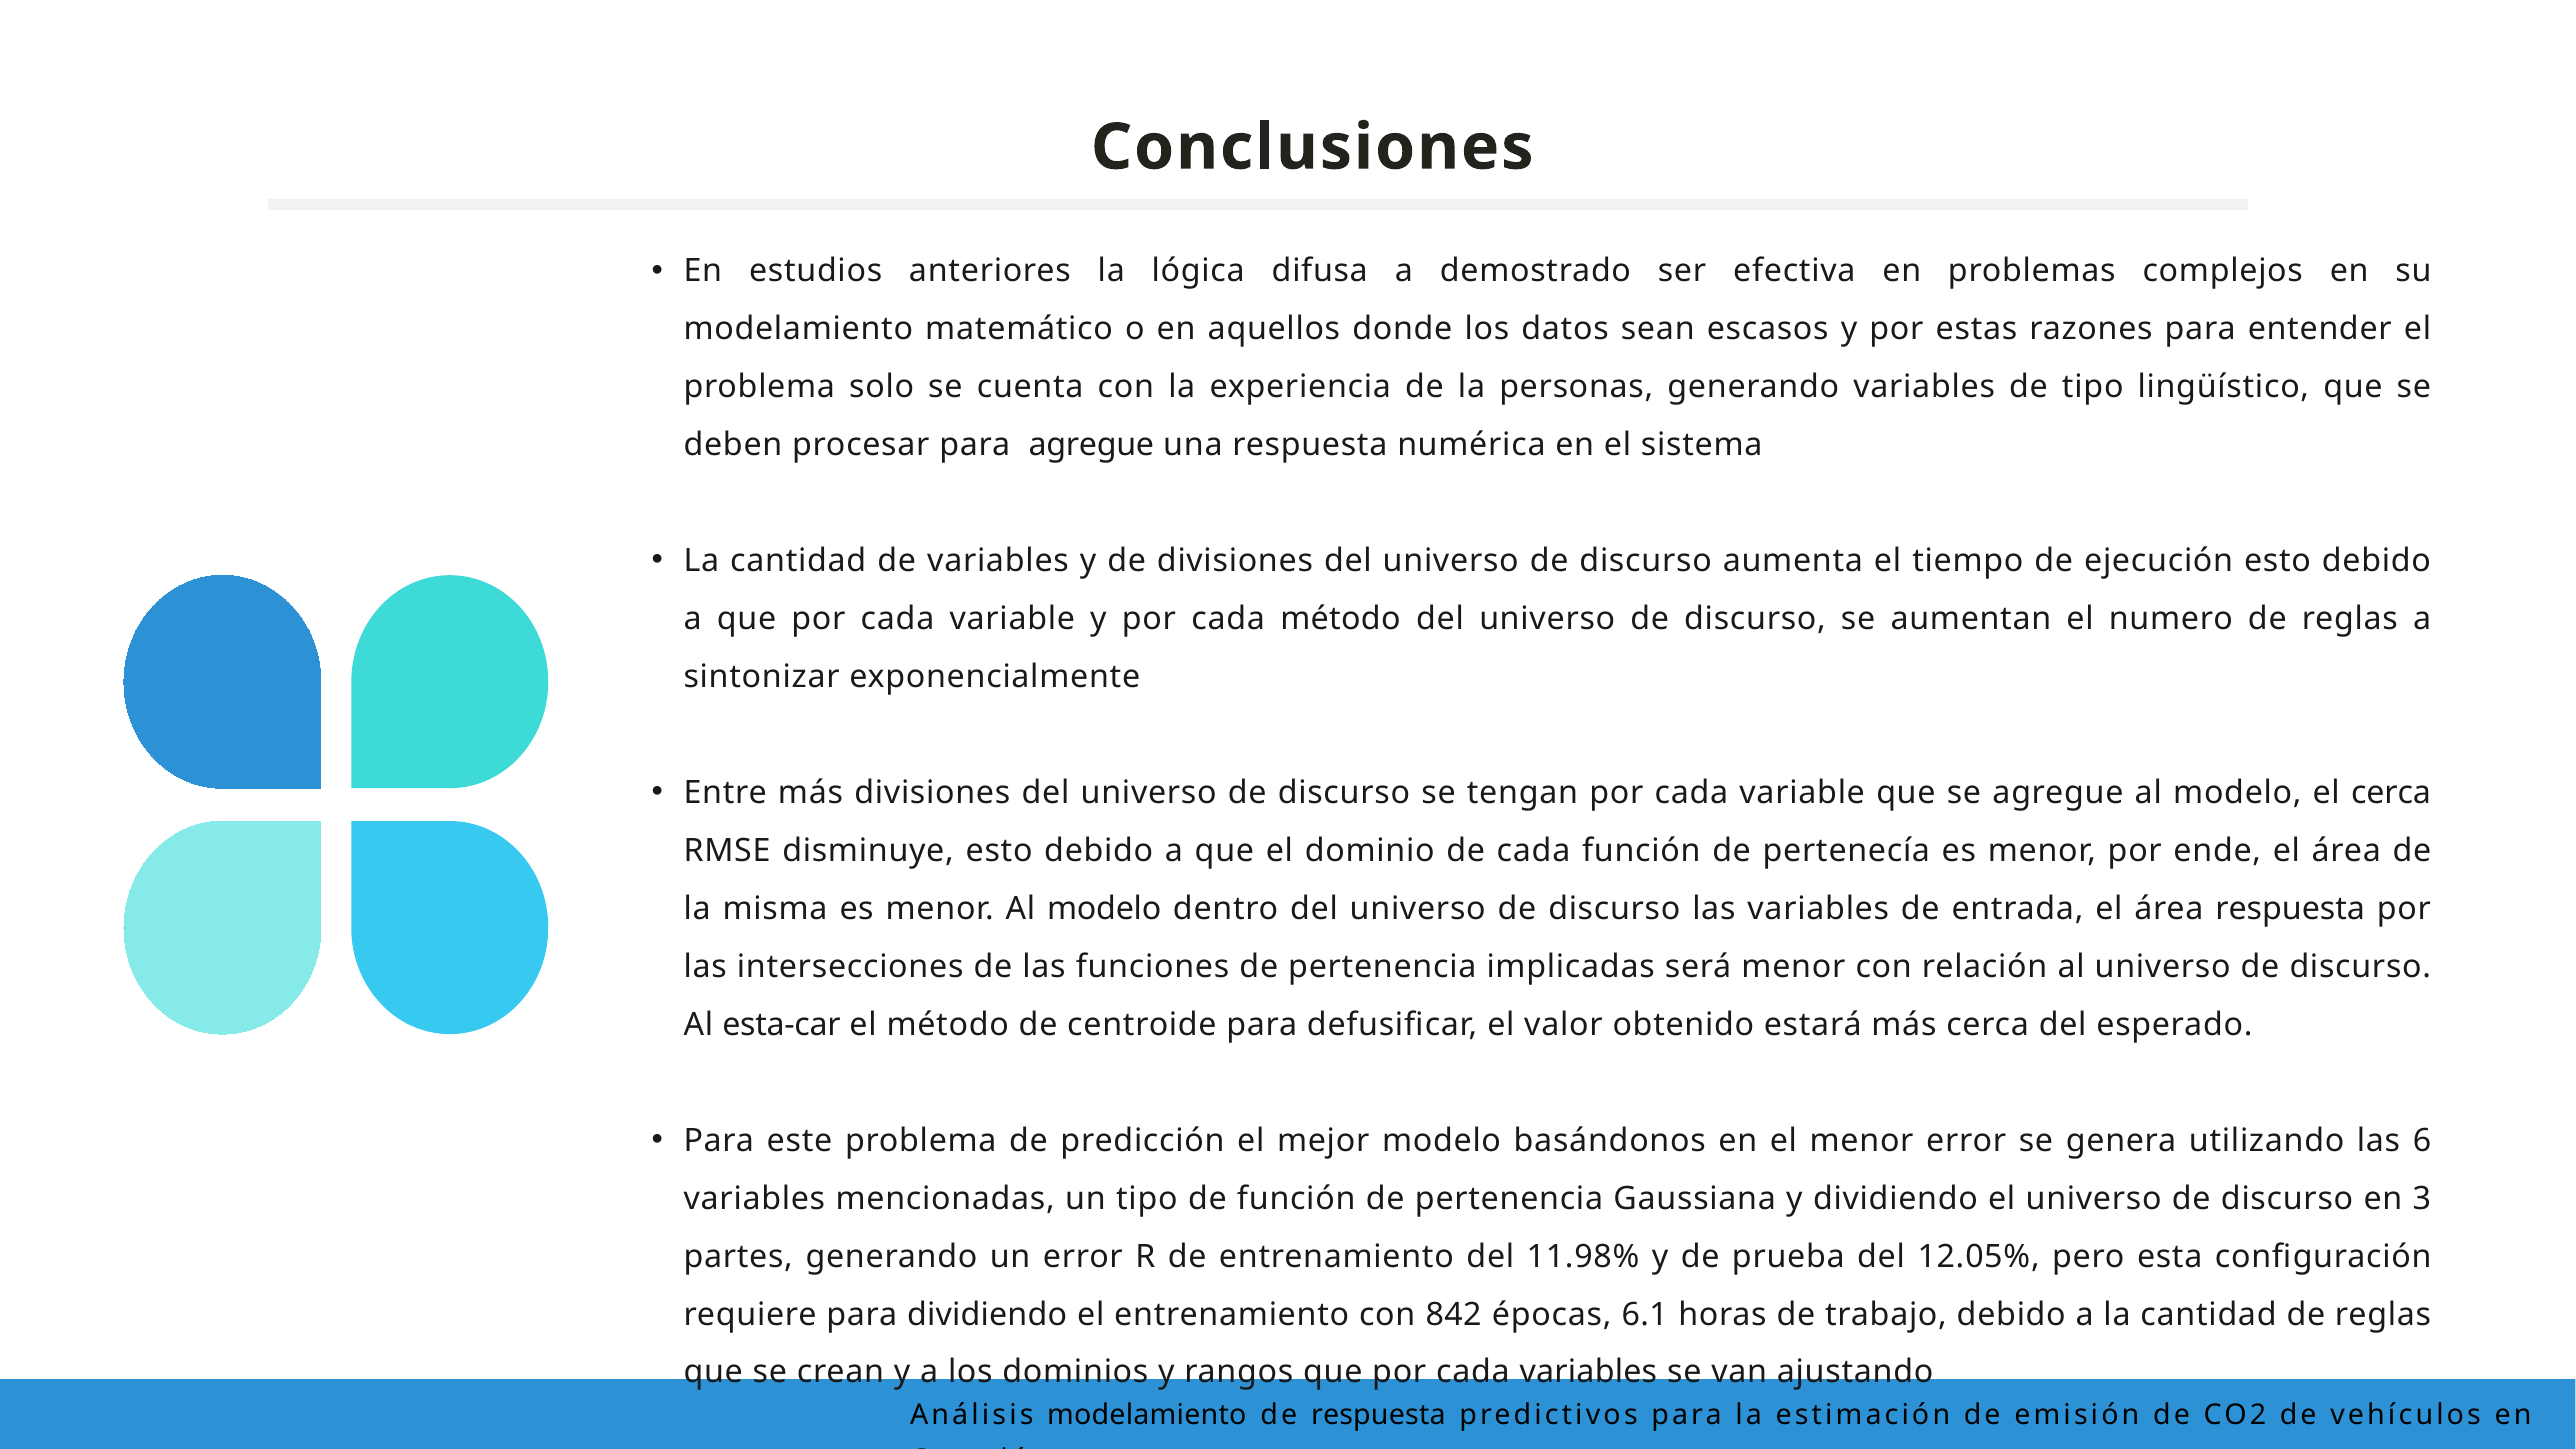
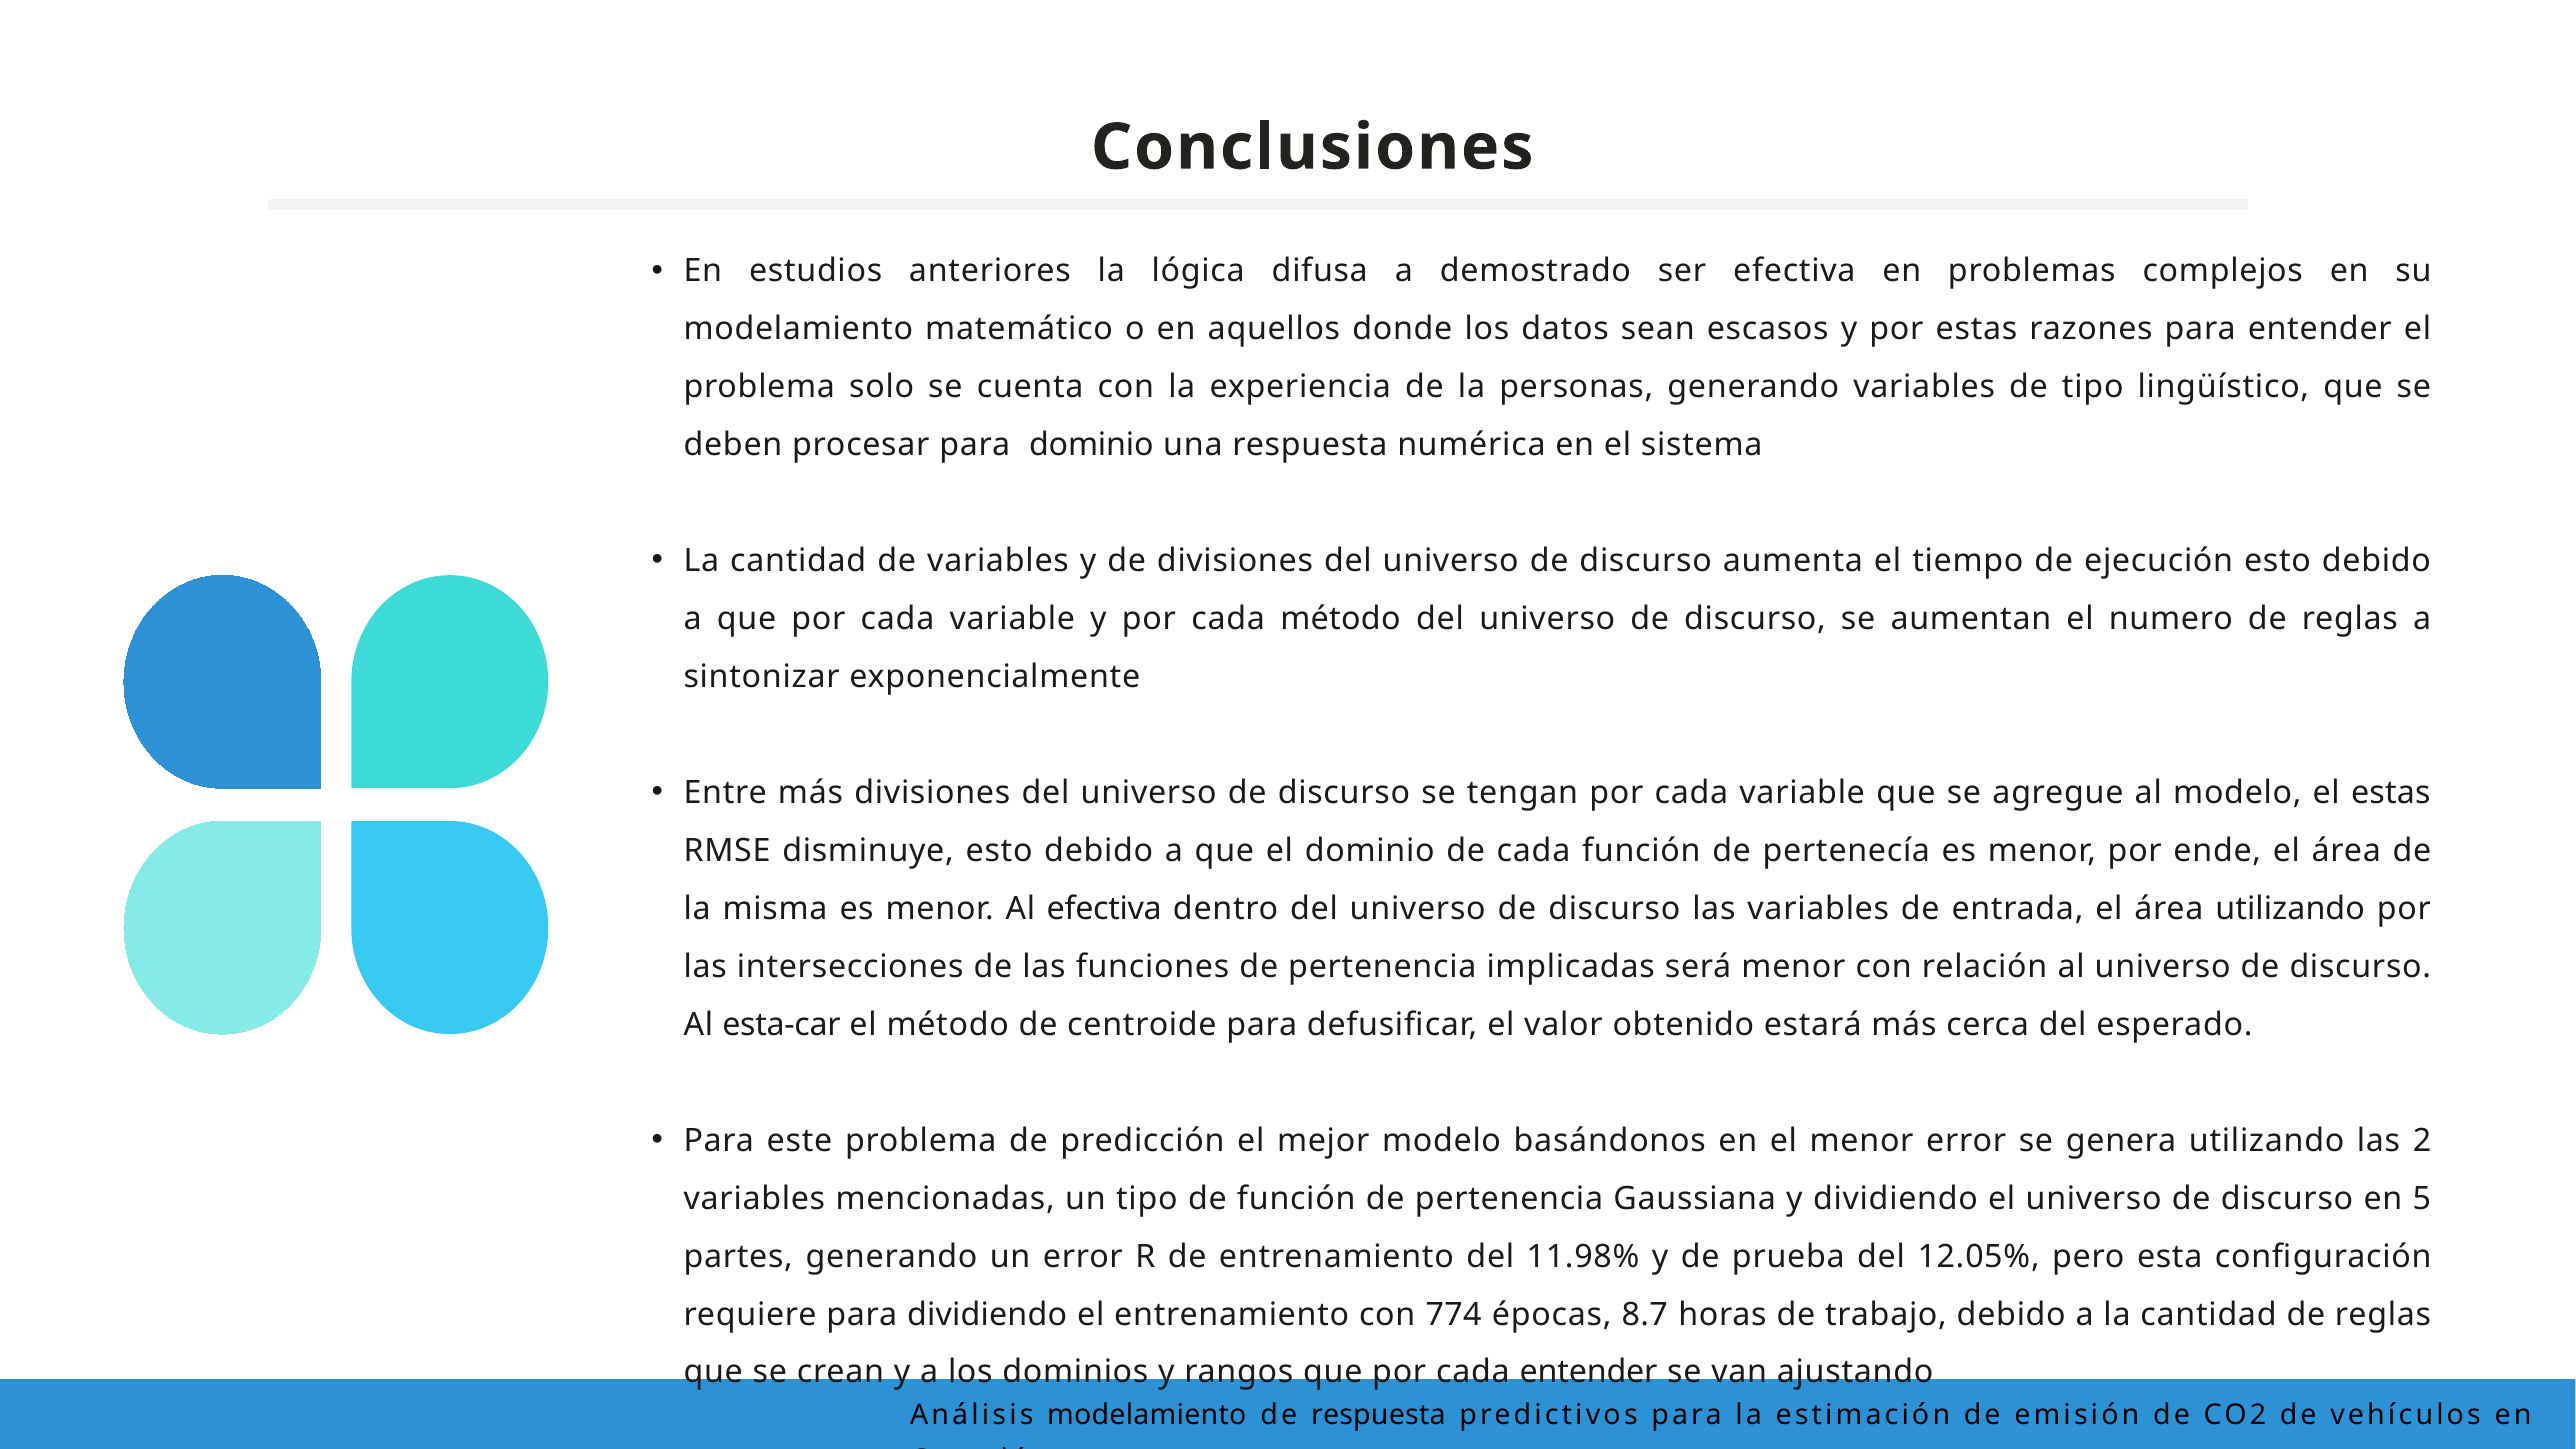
para agregue: agregue -> dominio
el cerca: cerca -> estas
menor Al modelo: modelo -> efectiva
área respuesta: respuesta -> utilizando
6: 6 -> 2
3: 3 -> 5
842: 842 -> 774
6.1: 6.1 -> 8.7
cada variables: variables -> entender
